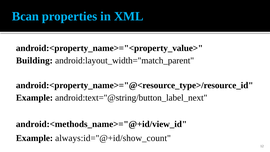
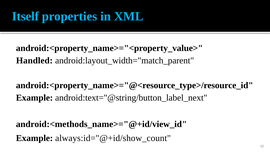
Bcan: Bcan -> Itself
Building: Building -> Handled
